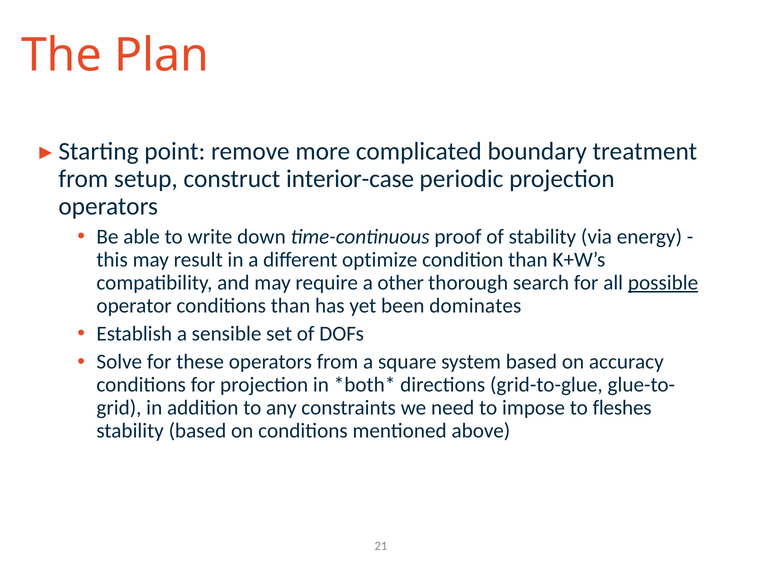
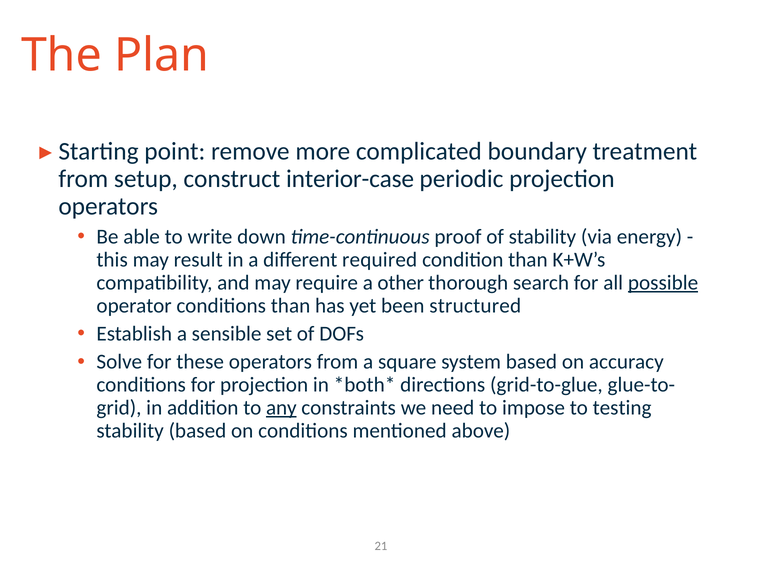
optimize: optimize -> required
dominates: dominates -> structured
any underline: none -> present
fleshes: fleshes -> testing
